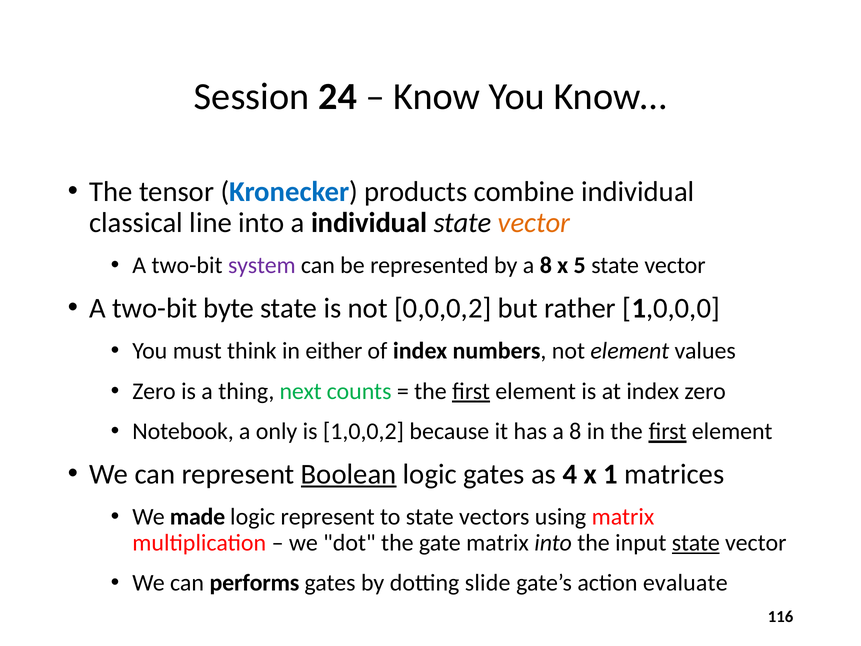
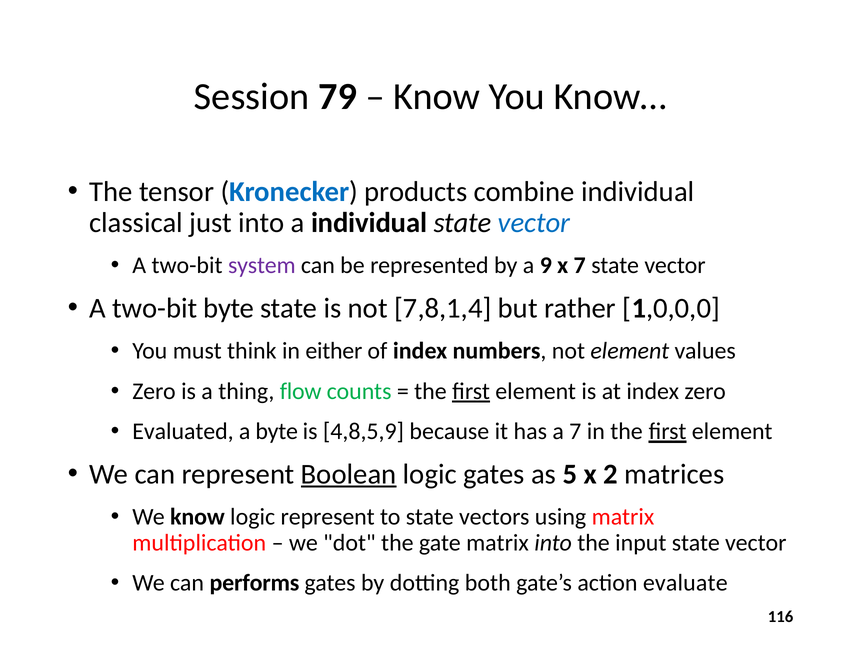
24: 24 -> 79
line: line -> just
vector at (534, 223) colour: orange -> blue
by a 8: 8 -> 9
x 5: 5 -> 7
0,0,0,2: 0,0,0,2 -> 7,8,1,4
next: next -> flow
Notebook: Notebook -> Evaluated
a only: only -> byte
1,0,0,2: 1,0,0,2 -> 4,8,5,9
has a 8: 8 -> 7
4: 4 -> 5
1: 1 -> 2
We made: made -> know
state at (696, 543) underline: present -> none
slide: slide -> both
